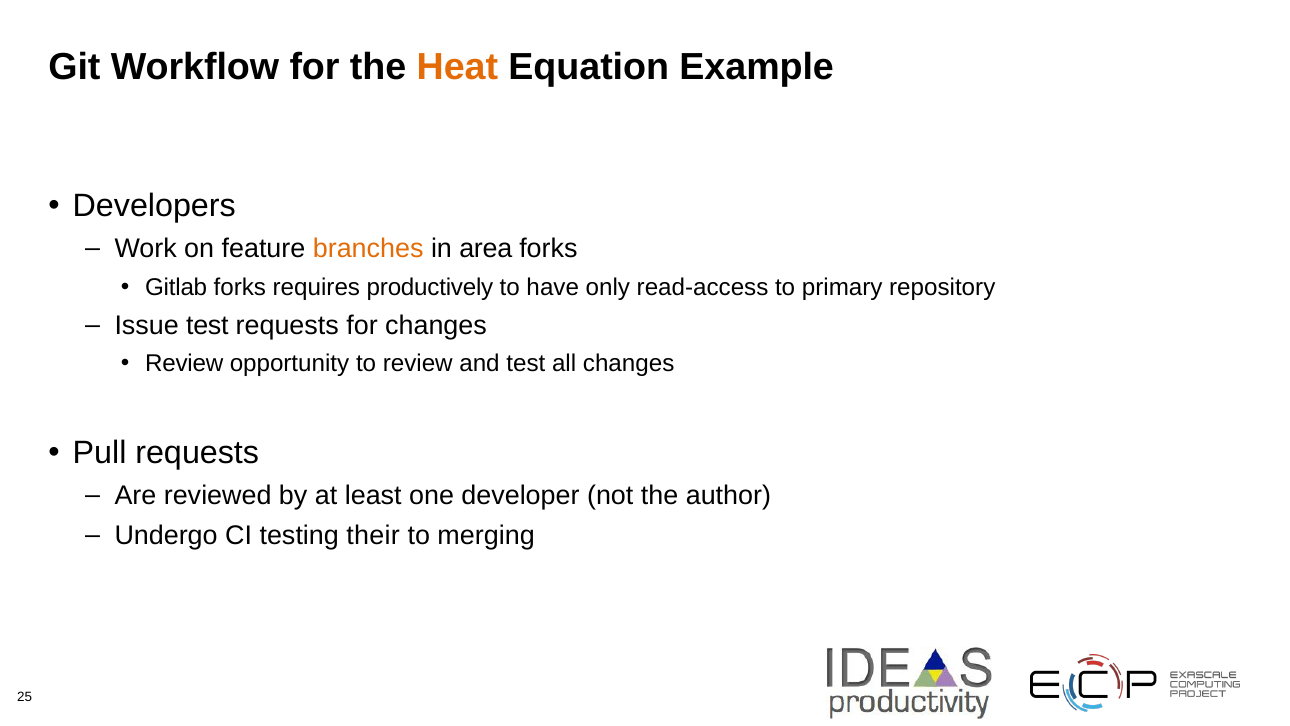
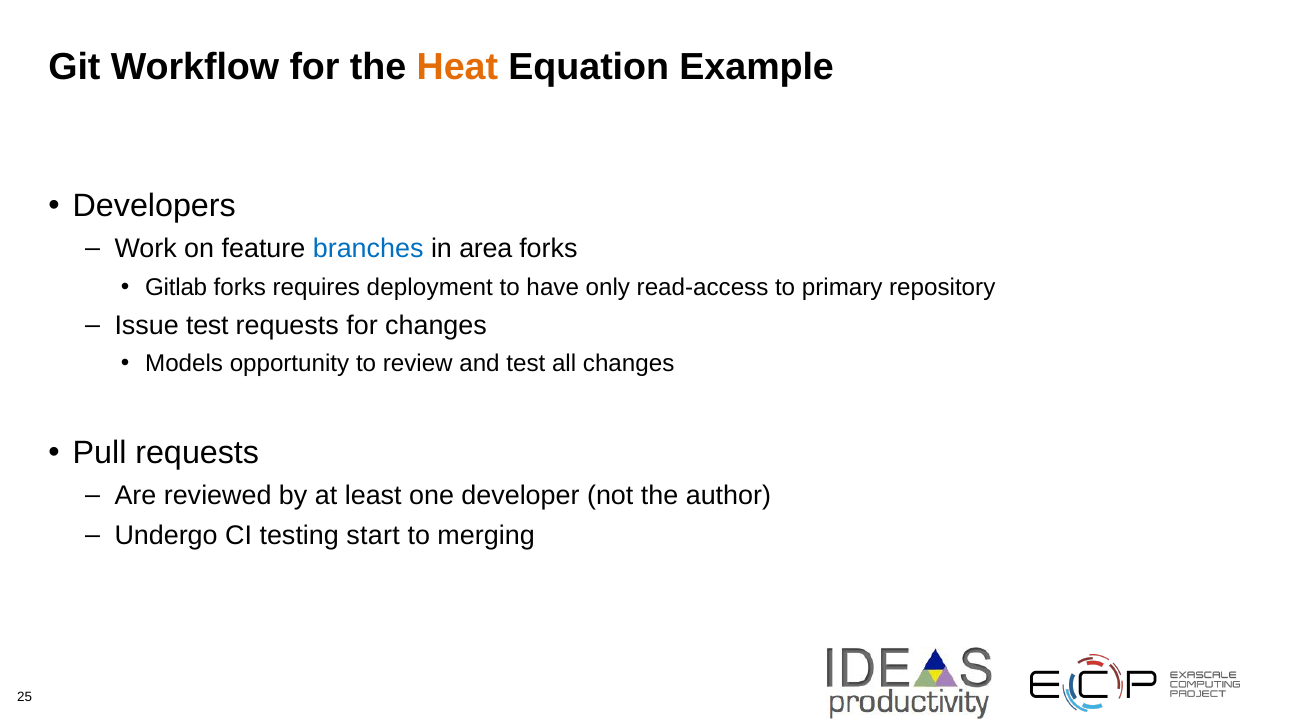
branches colour: orange -> blue
productively: productively -> deployment
Review at (184, 364): Review -> Models
their: their -> start
